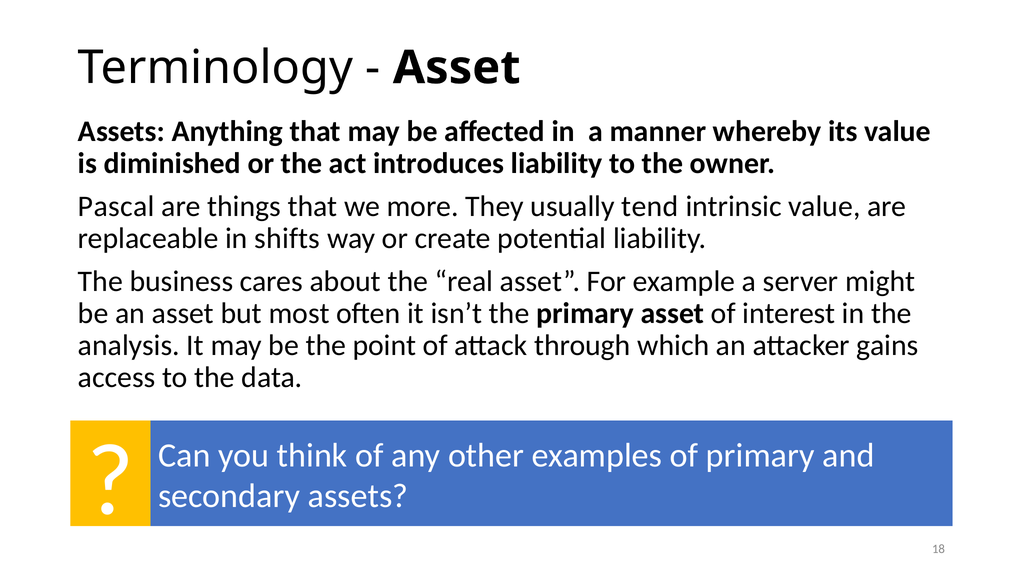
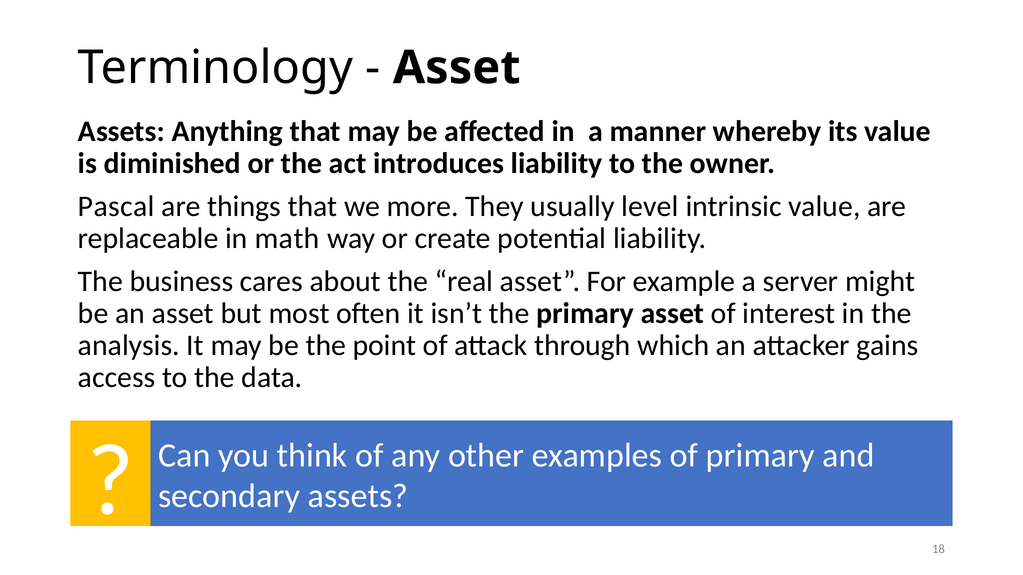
tend: tend -> level
shifts: shifts -> math
